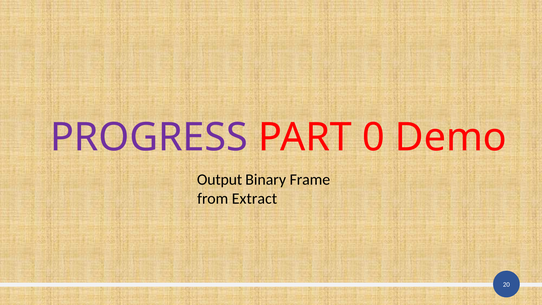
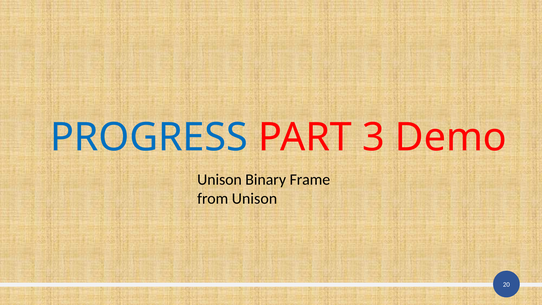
PROGRESS colour: purple -> blue
0: 0 -> 3
Output at (220, 180): Output -> Unison
from Extract: Extract -> Unison
